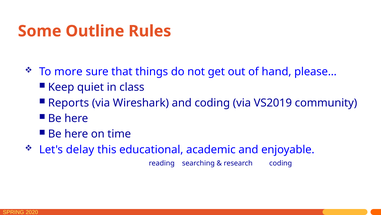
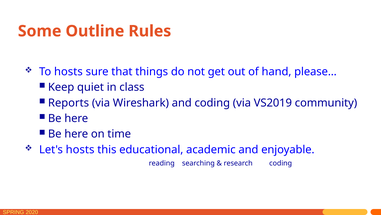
To more: more -> hosts
Let's delay: delay -> hosts
